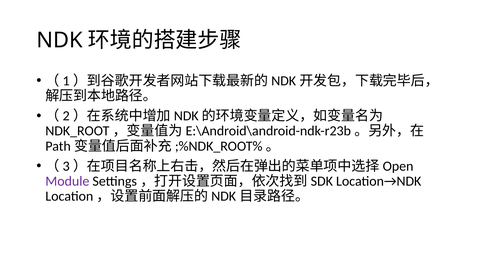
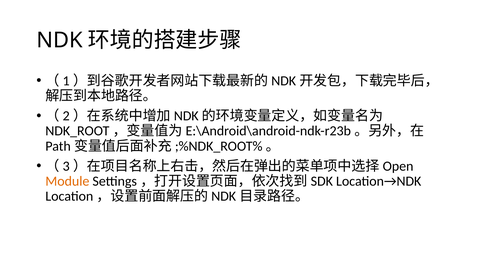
Module colour: purple -> orange
